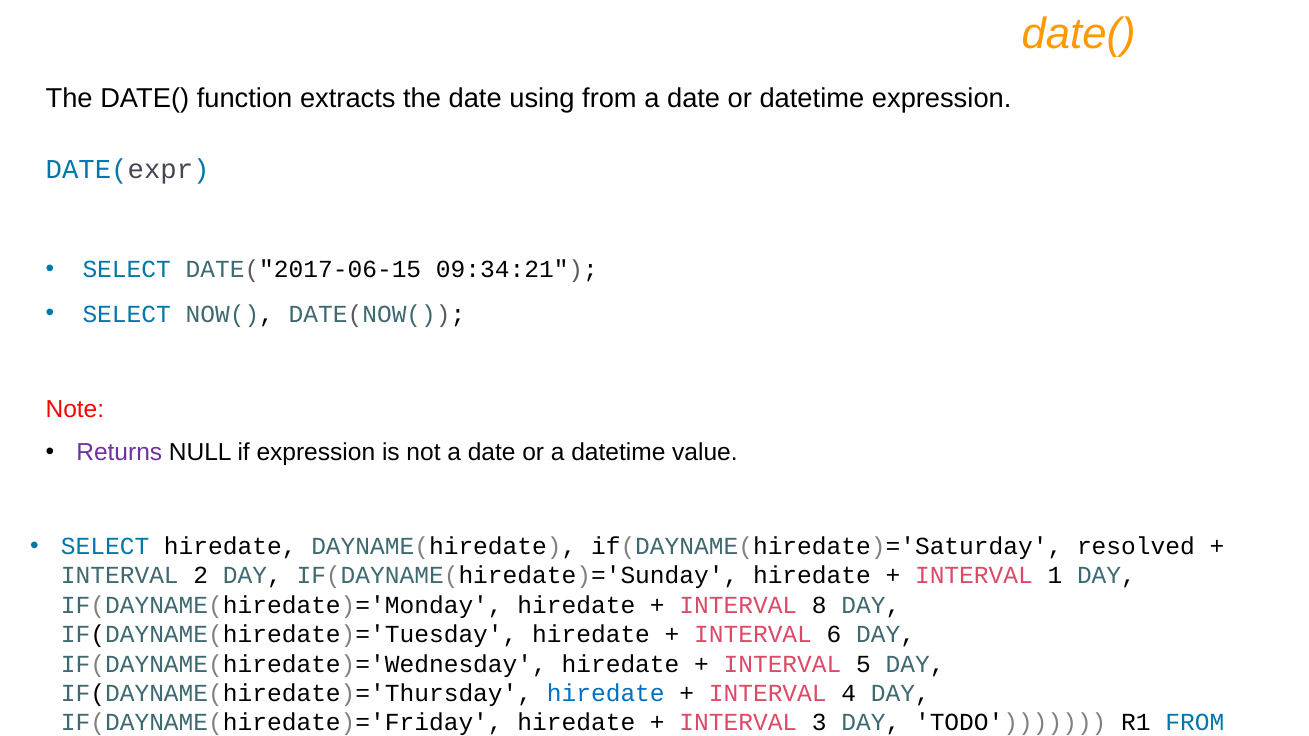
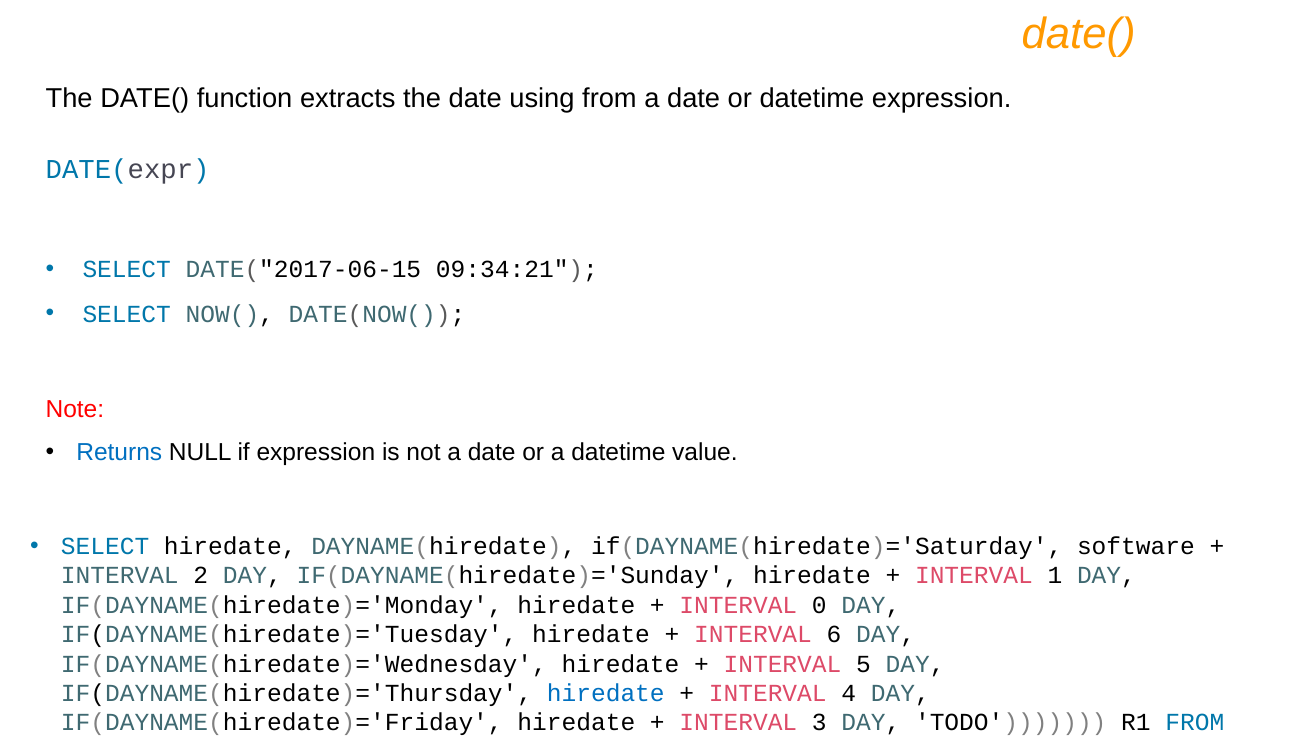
Returns colour: purple -> blue
resolved: resolved -> software
8: 8 -> 0
